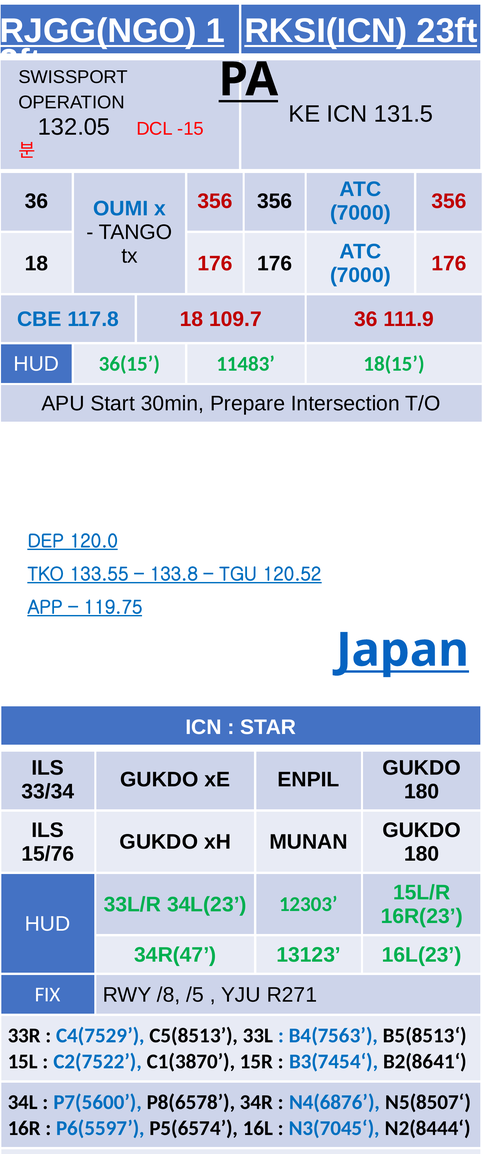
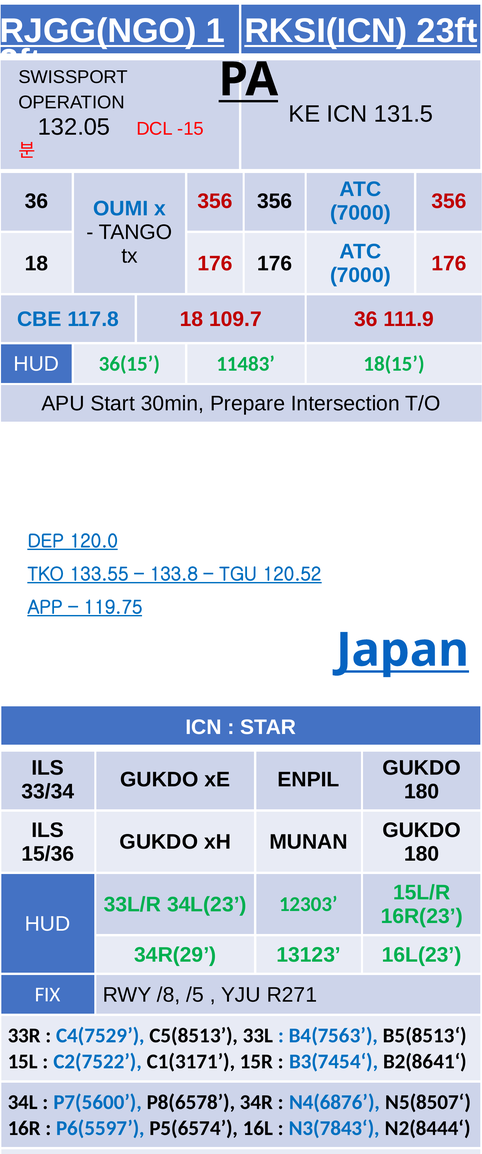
15/76: 15/76 -> 15/36
34R(47: 34R(47 -> 34R(29
C1(3870: C1(3870 -> C1(3171
N3(7045‘: N3(7045‘ -> N3(7843‘
